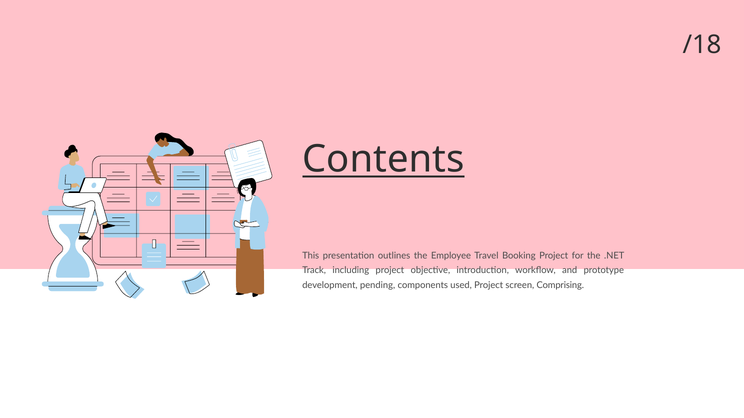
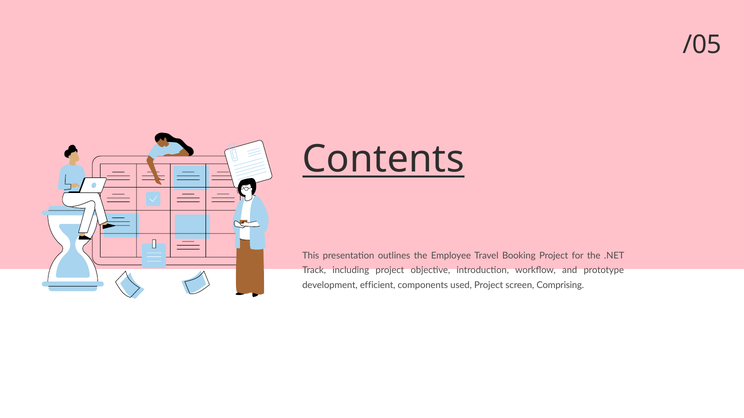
/18: /18 -> /05
pending: pending -> efficient
